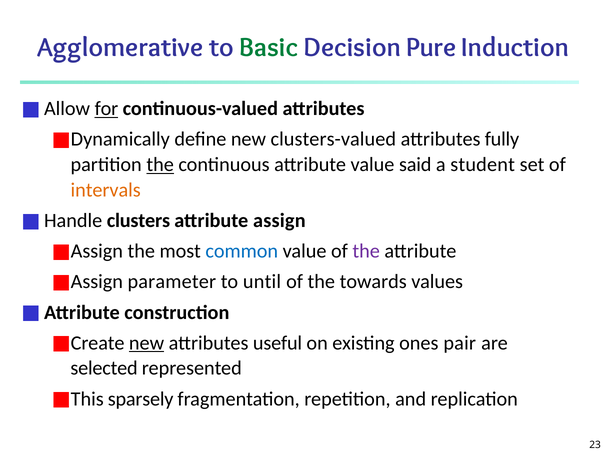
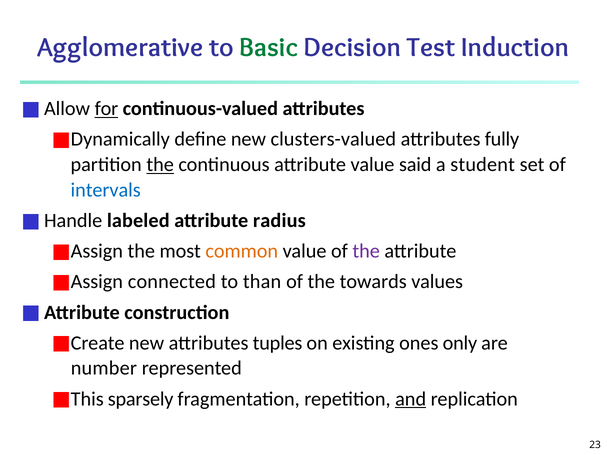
Pure: Pure -> Test
intervals colour: orange -> blue
clusters: clusters -> labeled
assign: assign -> radius
common colour: blue -> orange
parameter: parameter -> connected
until: until -> than
new at (147, 343) underline: present -> none
useful: useful -> tuples
pair: pair -> only
selected: selected -> number
and underline: none -> present
